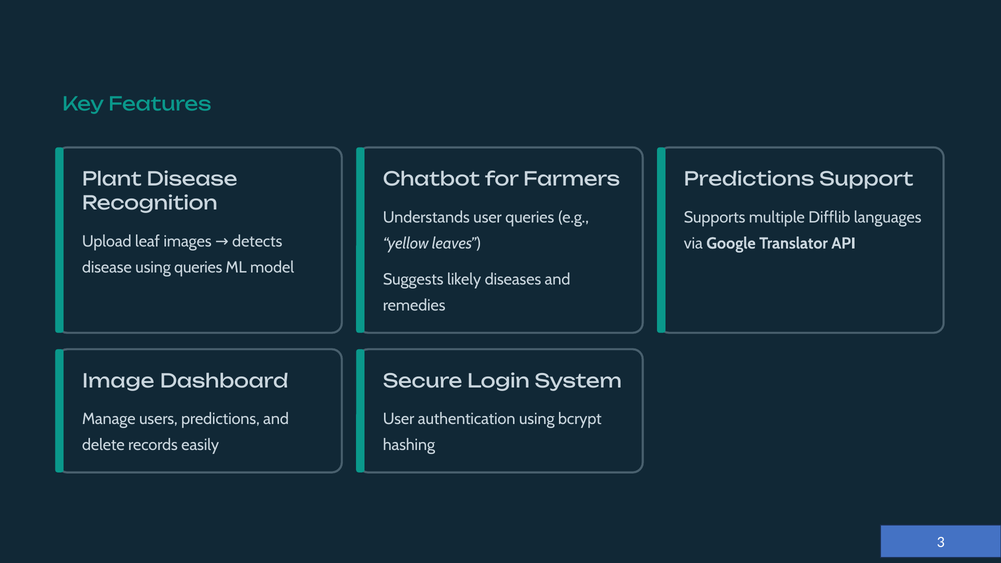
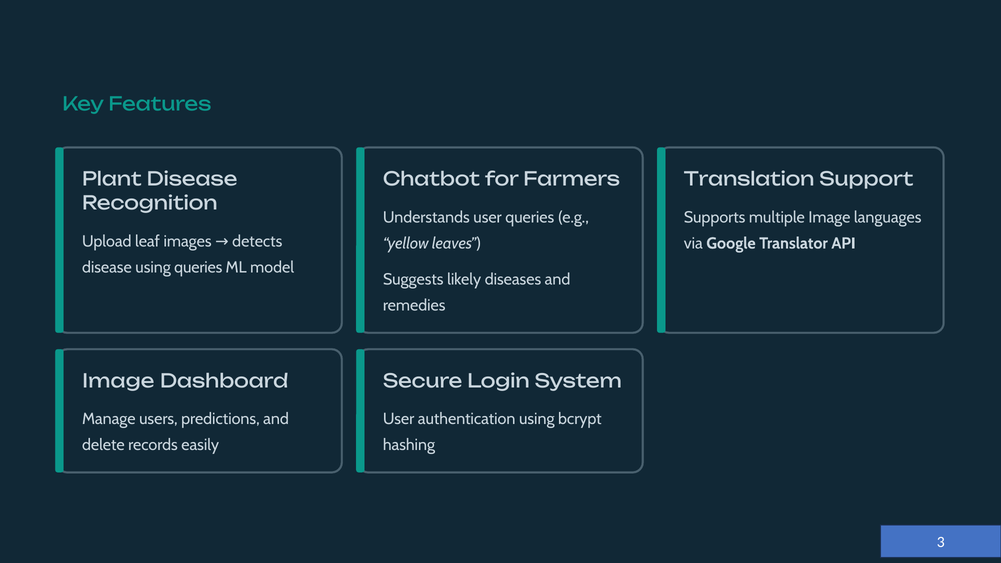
Predictions at (749, 180): Predictions -> Translation
multiple Difflib: Difflib -> Image
